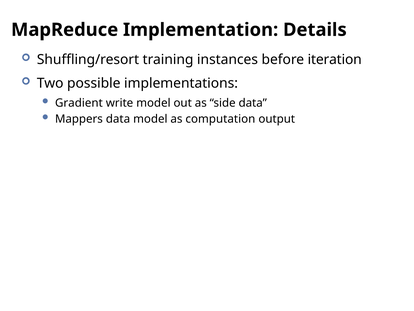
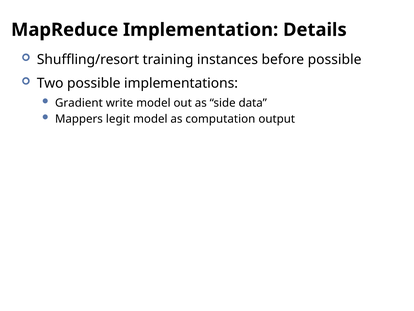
before iteration: iteration -> possible
Mappers data: data -> legit
